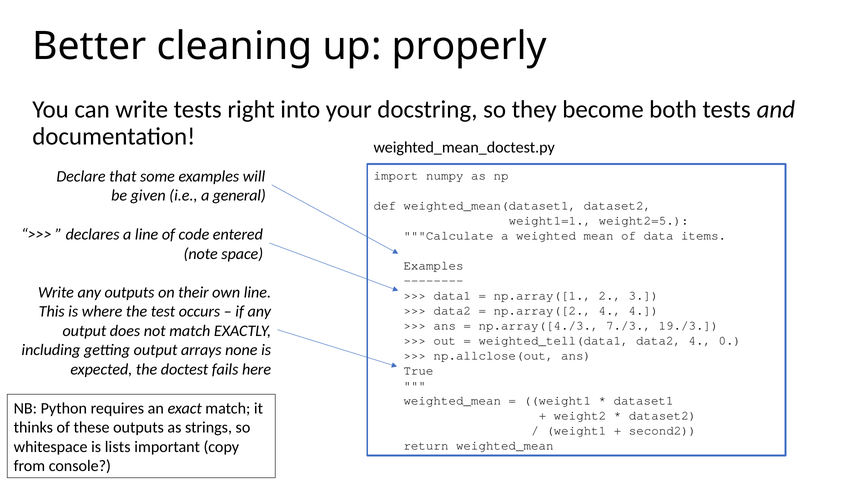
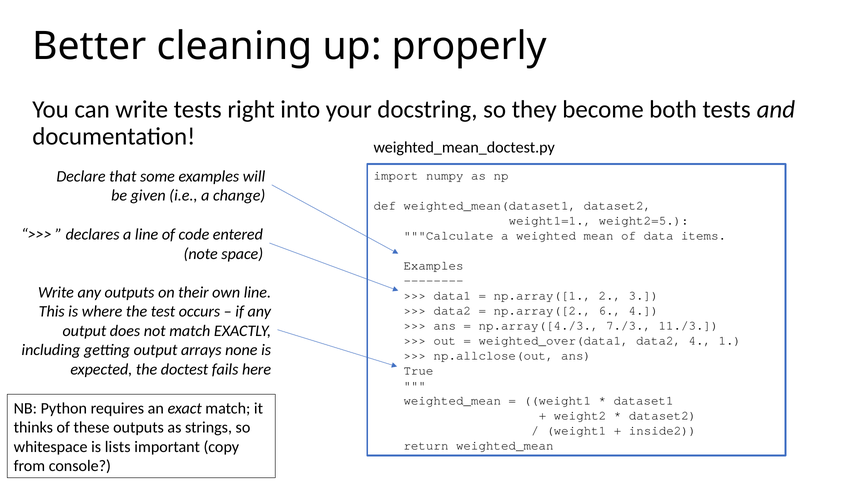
general: general -> change
np.array([2 4: 4 -> 6
19./3: 19./3 -> 11./3
weighted_tell(data1: weighted_tell(data1 -> weighted_over(data1
0: 0 -> 1
second2: second2 -> inside2
